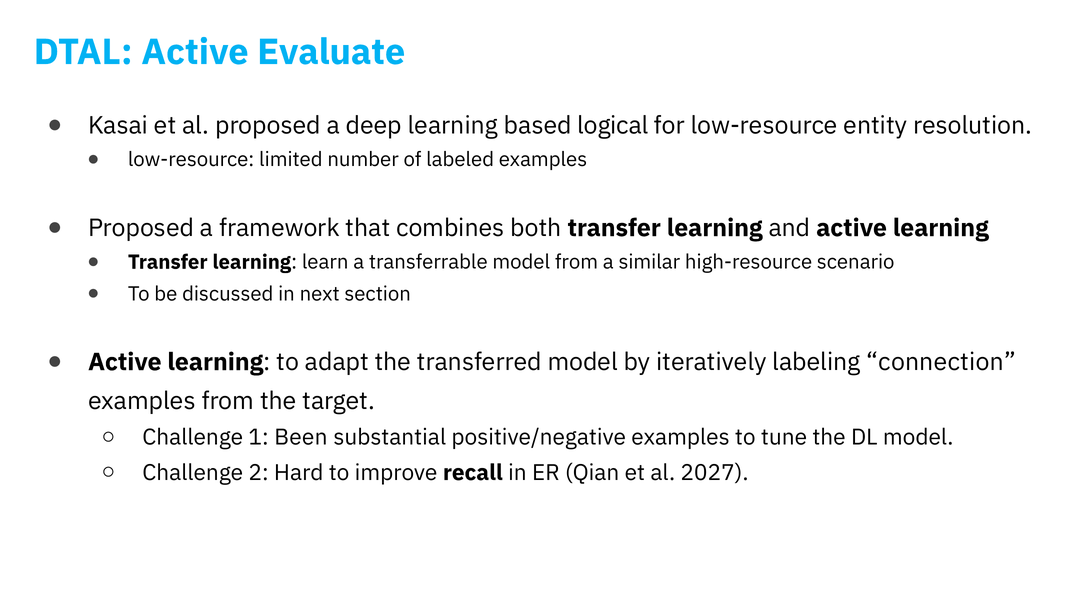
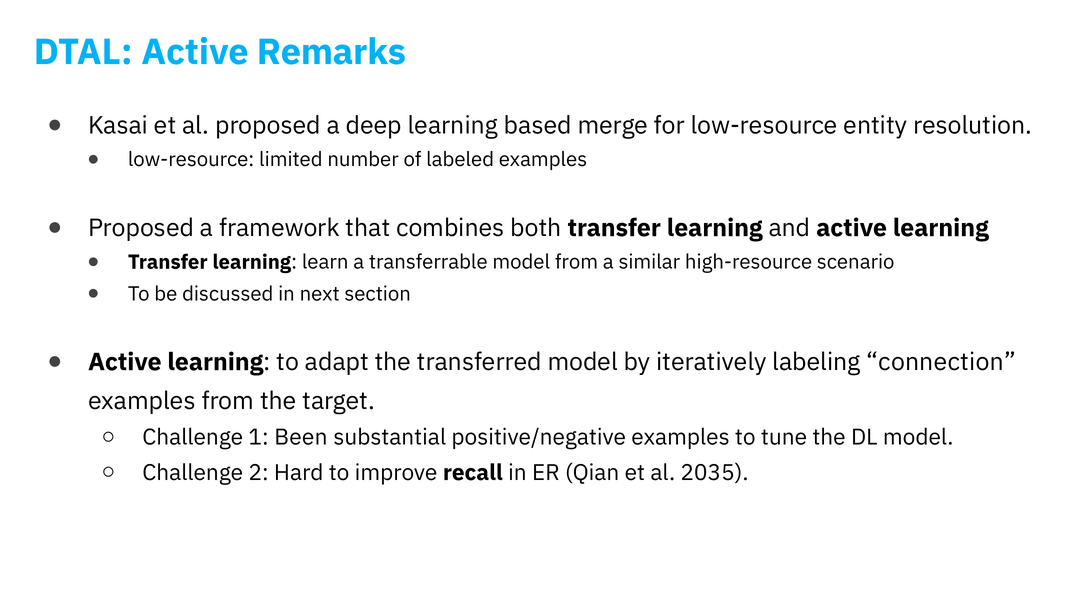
Evaluate: Evaluate -> Remarks
logical: logical -> merge
2027: 2027 -> 2035
